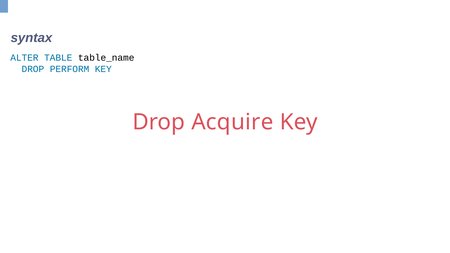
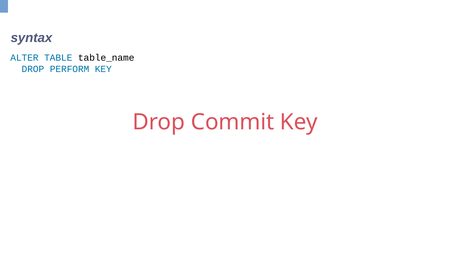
Acquire: Acquire -> Commit
